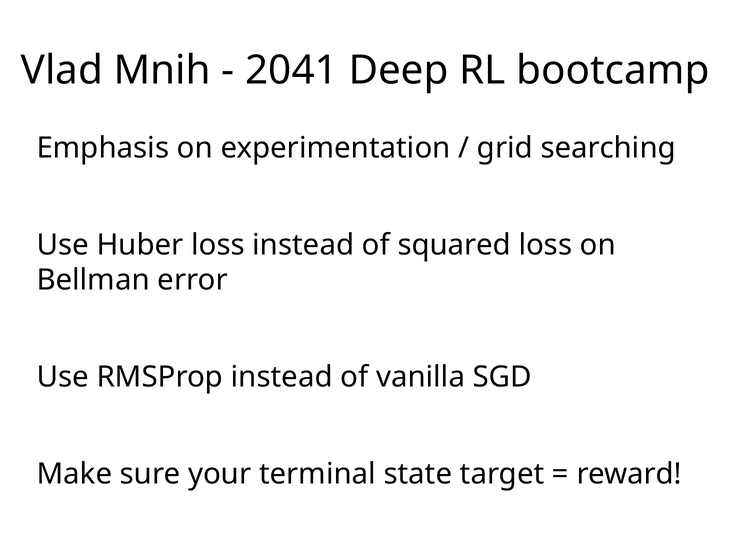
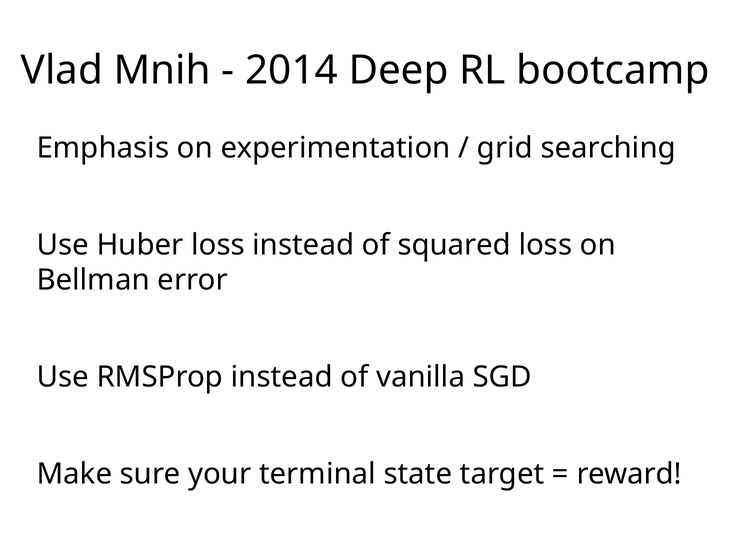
2041: 2041 -> 2014
